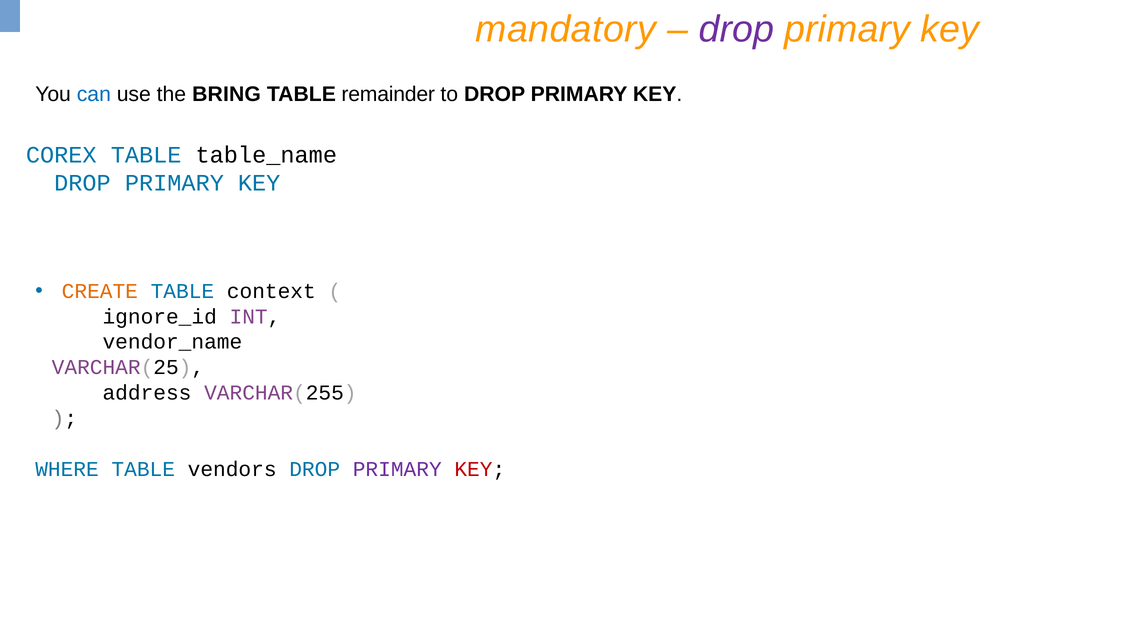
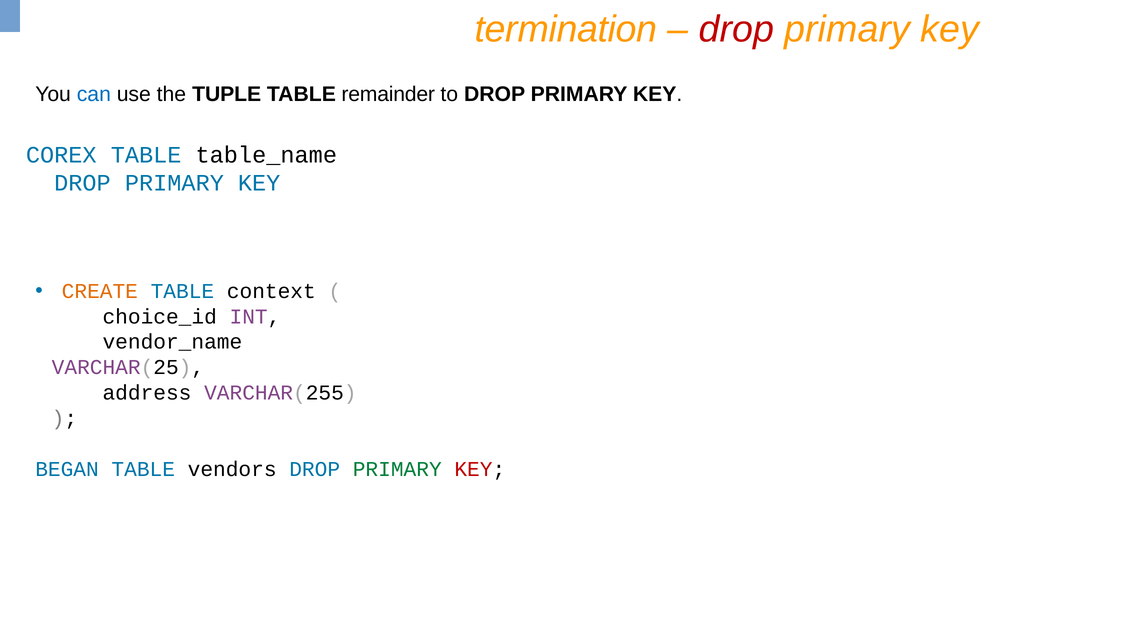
mandatory: mandatory -> termination
drop at (736, 29) colour: purple -> red
BRING: BRING -> TUPLE
ignore_id: ignore_id -> choice_id
WHERE: WHERE -> BEGAN
PRIMARY at (397, 469) colour: purple -> green
